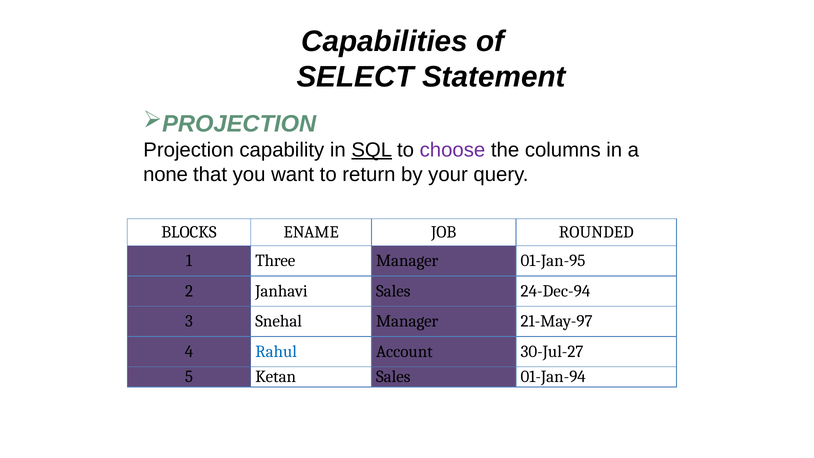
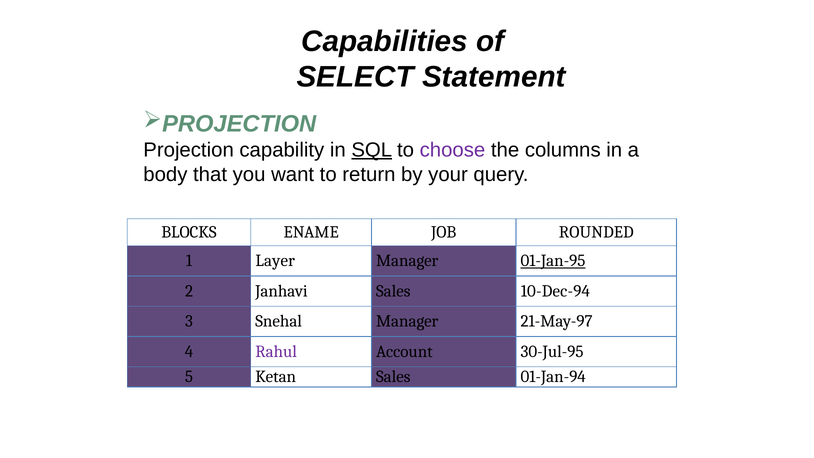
none: none -> body
Three: Three -> Layer
01-Jan-95 underline: none -> present
24-Dec-94: 24-Dec-94 -> 10-Dec-94
Rahul colour: blue -> purple
30-Jul-27: 30-Jul-27 -> 30-Jul-95
